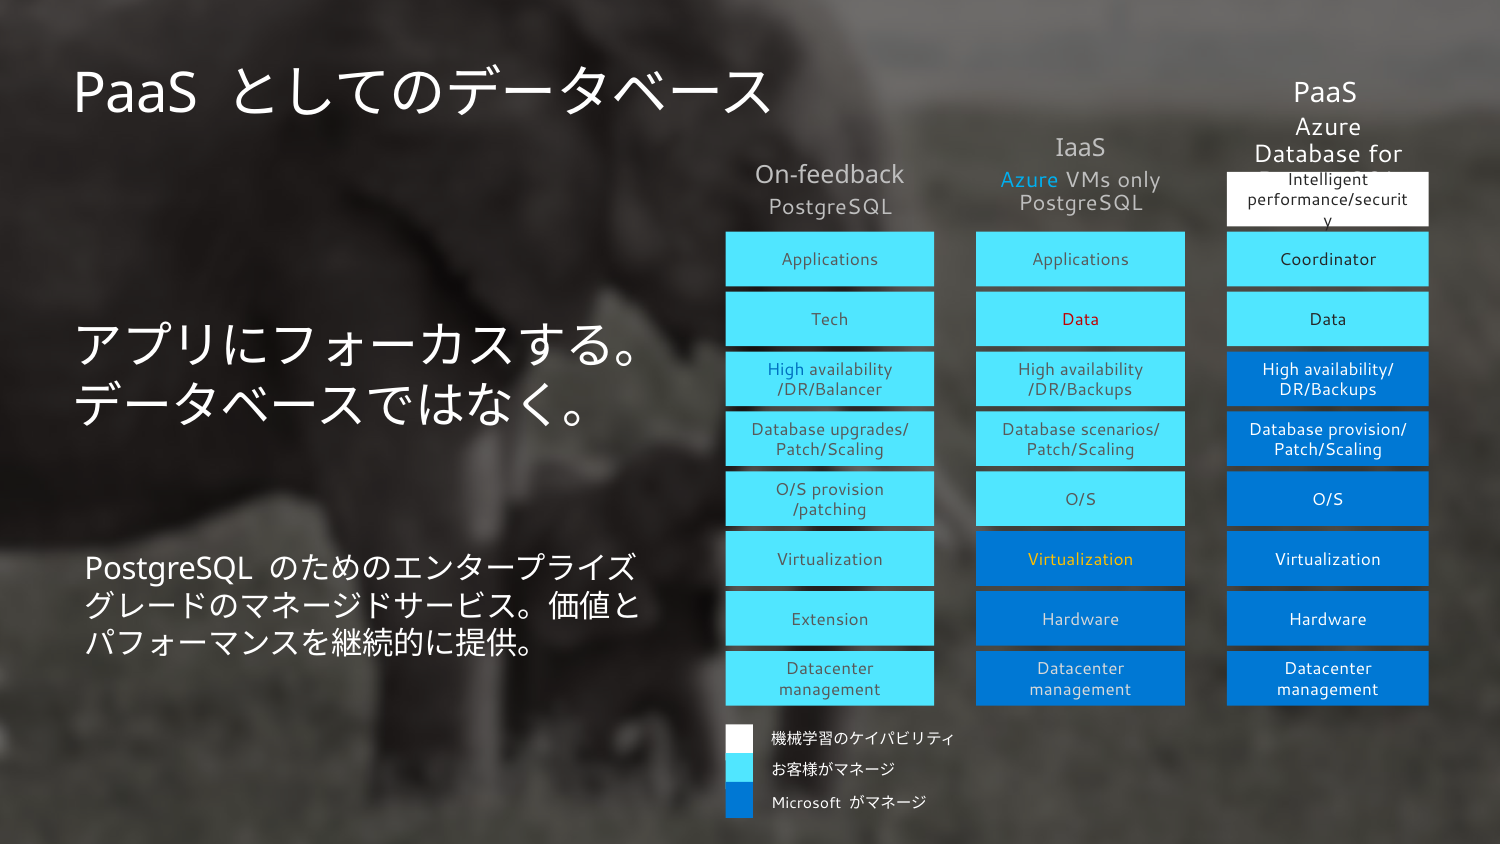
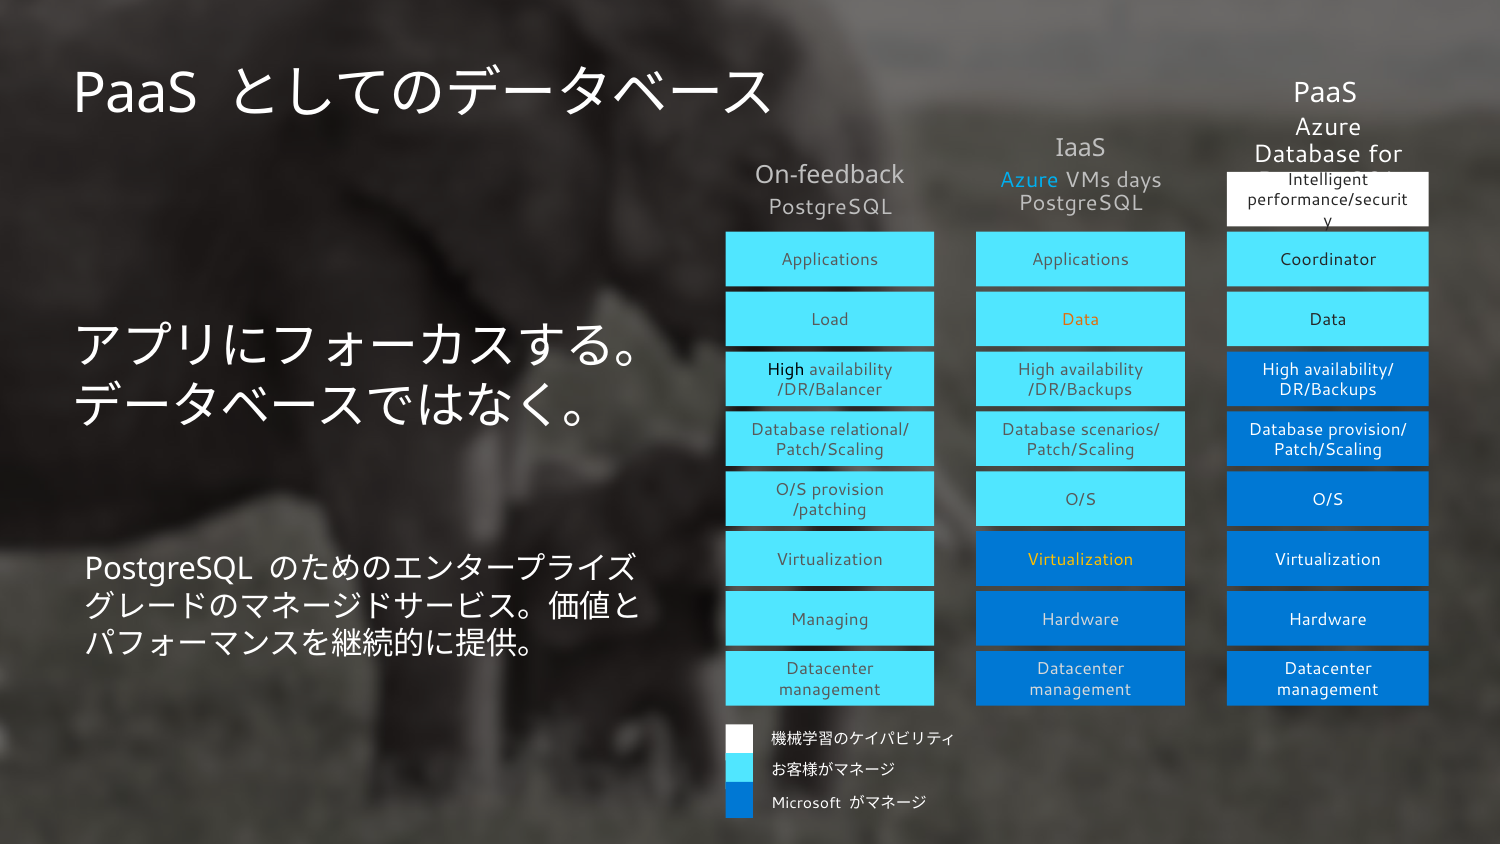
only: only -> days
Tech: Tech -> Load
Data at (1080, 320) colour: red -> orange
High at (786, 370) colour: blue -> black
upgrades/: upgrades/ -> relational/
Extension: Extension -> Managing
